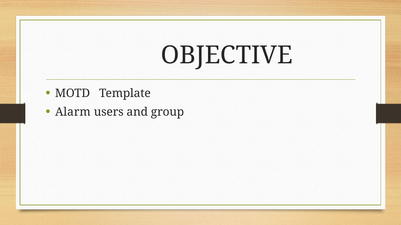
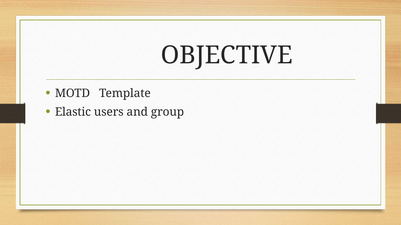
Alarm: Alarm -> Elastic
